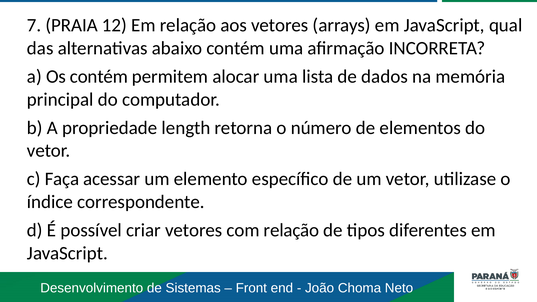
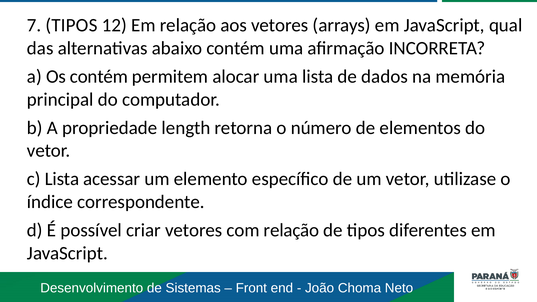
7 PRAIA: PRAIA -> TIPOS
c Faça: Faça -> Lista
